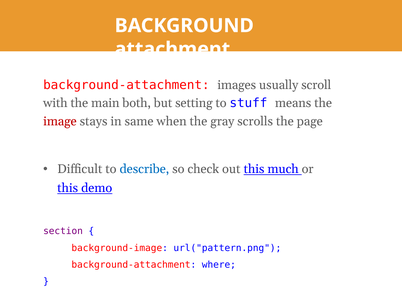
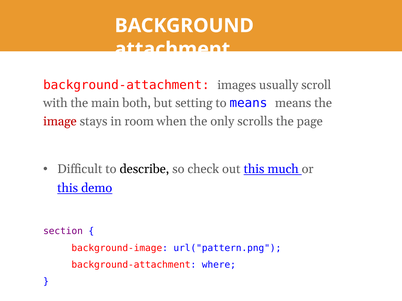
to stuff: stuff -> means
same: same -> room
gray: gray -> only
describe colour: blue -> black
